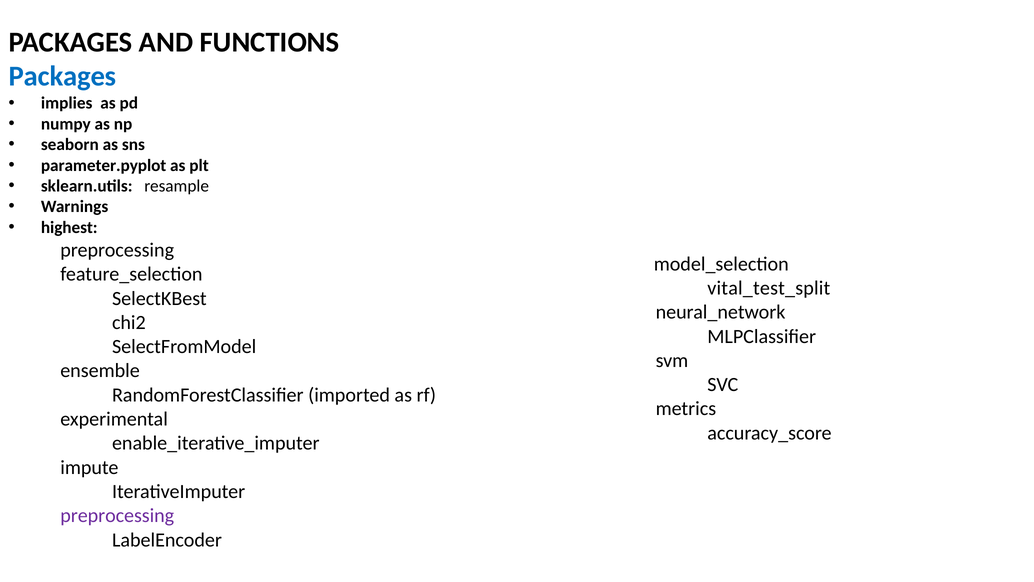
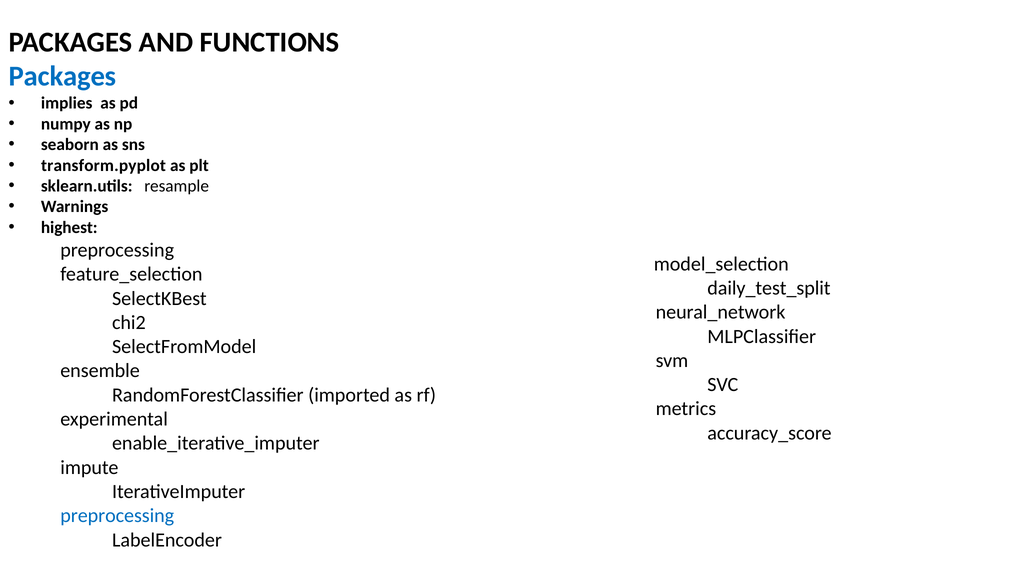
parameter.pyplot: parameter.pyplot -> transform.pyplot
vital_test_split: vital_test_split -> daily_test_split
preprocessing at (117, 515) colour: purple -> blue
